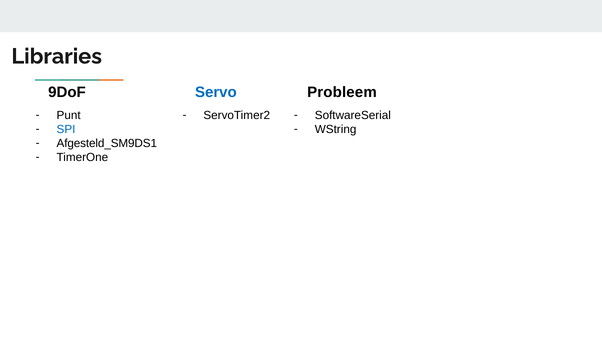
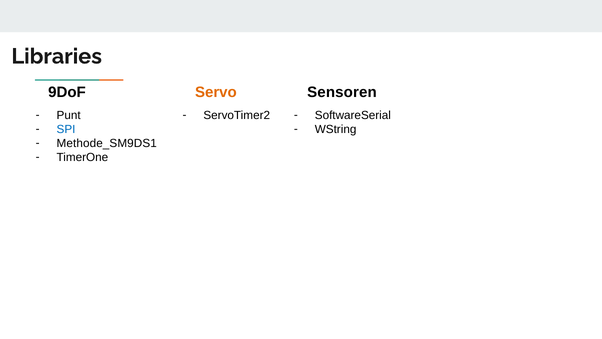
Servo colour: blue -> orange
Probleem: Probleem -> Sensoren
Afgesteld_SM9DS1: Afgesteld_SM9DS1 -> Methode_SM9DS1
